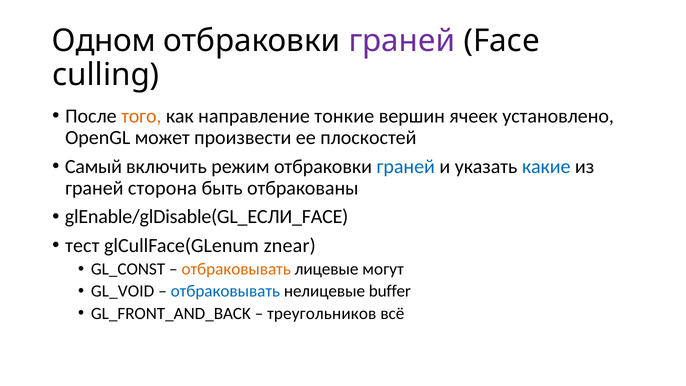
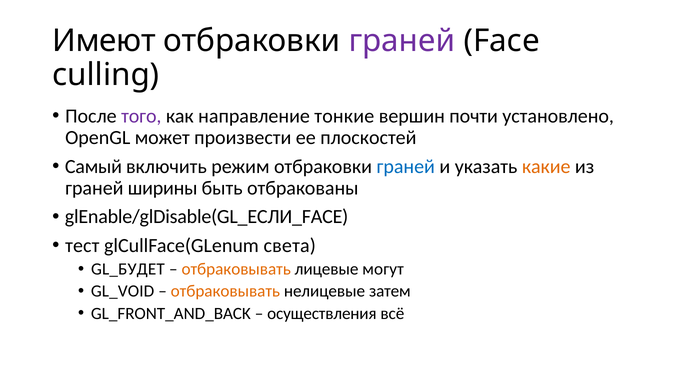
Одном: Одном -> Имеют
того colour: orange -> purple
ячеек: ячеек -> почти
какие colour: blue -> orange
сторона: сторона -> ширины
znear: znear -> света
GL_CONST: GL_CONST -> GL_БУДЕТ
отбраковывать at (225, 291) colour: blue -> orange
buffer: buffer -> затем
треугольников: треугольников -> осуществления
